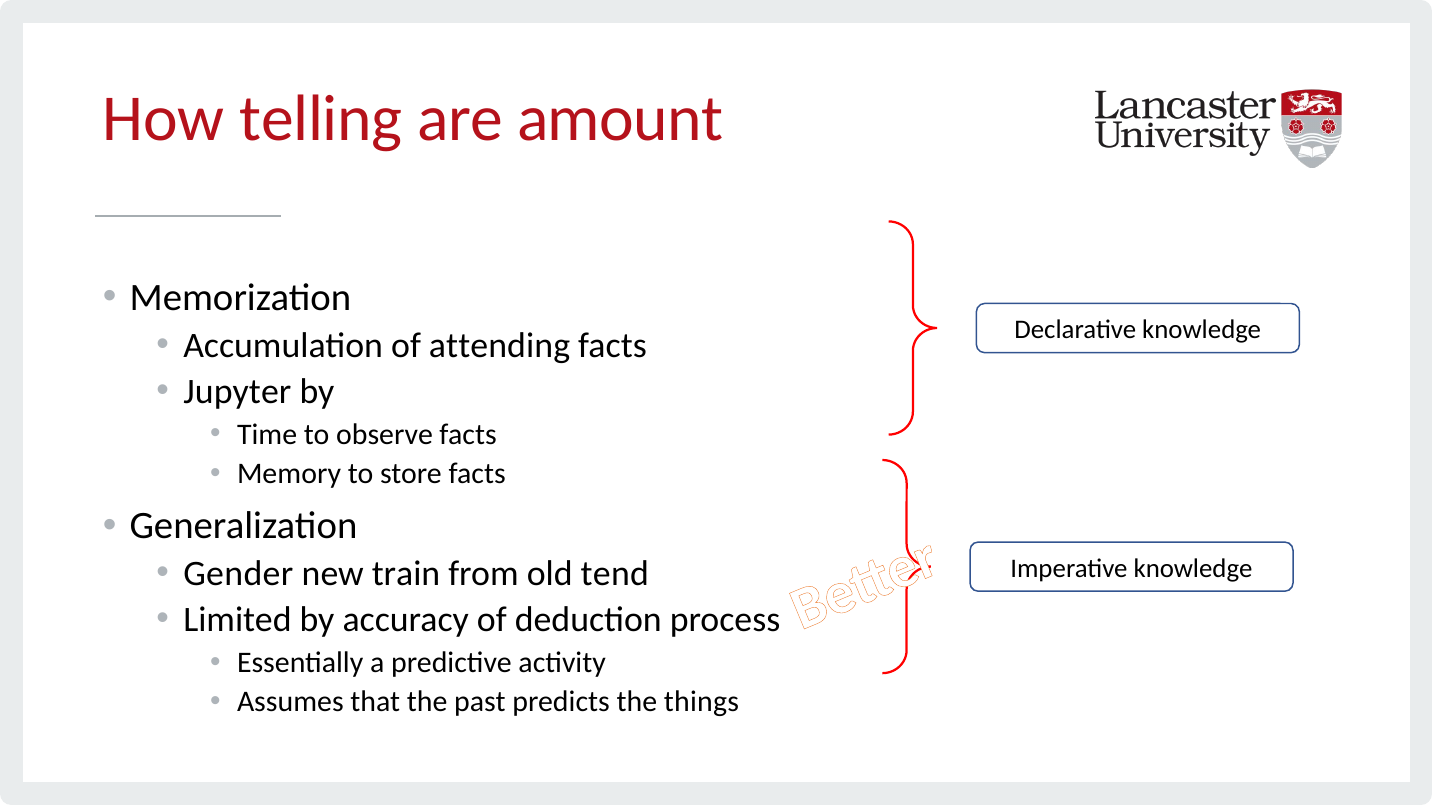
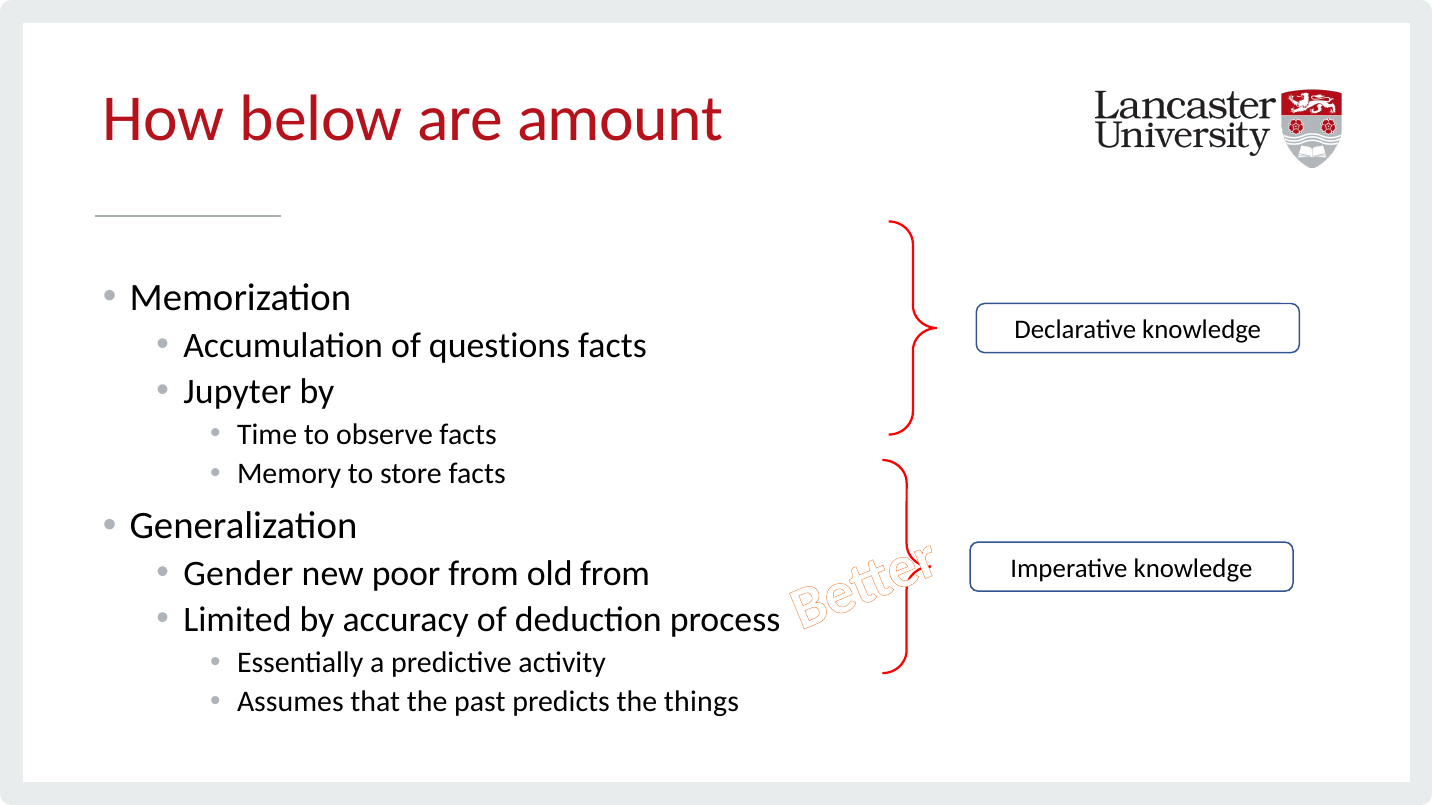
telling: telling -> below
attending: attending -> questions
train: train -> poor
old tend: tend -> from
